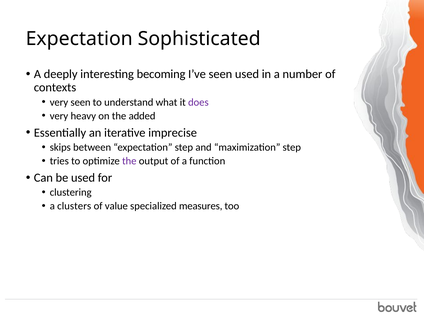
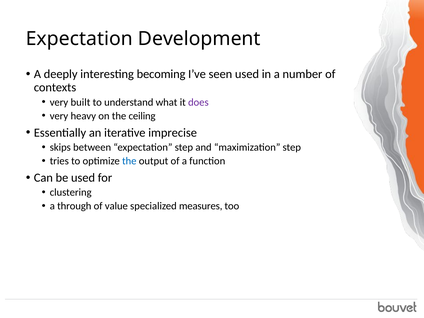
Sophisticated: Sophisticated -> Development
very seen: seen -> built
added: added -> ceiling
the at (129, 161) colour: purple -> blue
clusters: clusters -> through
